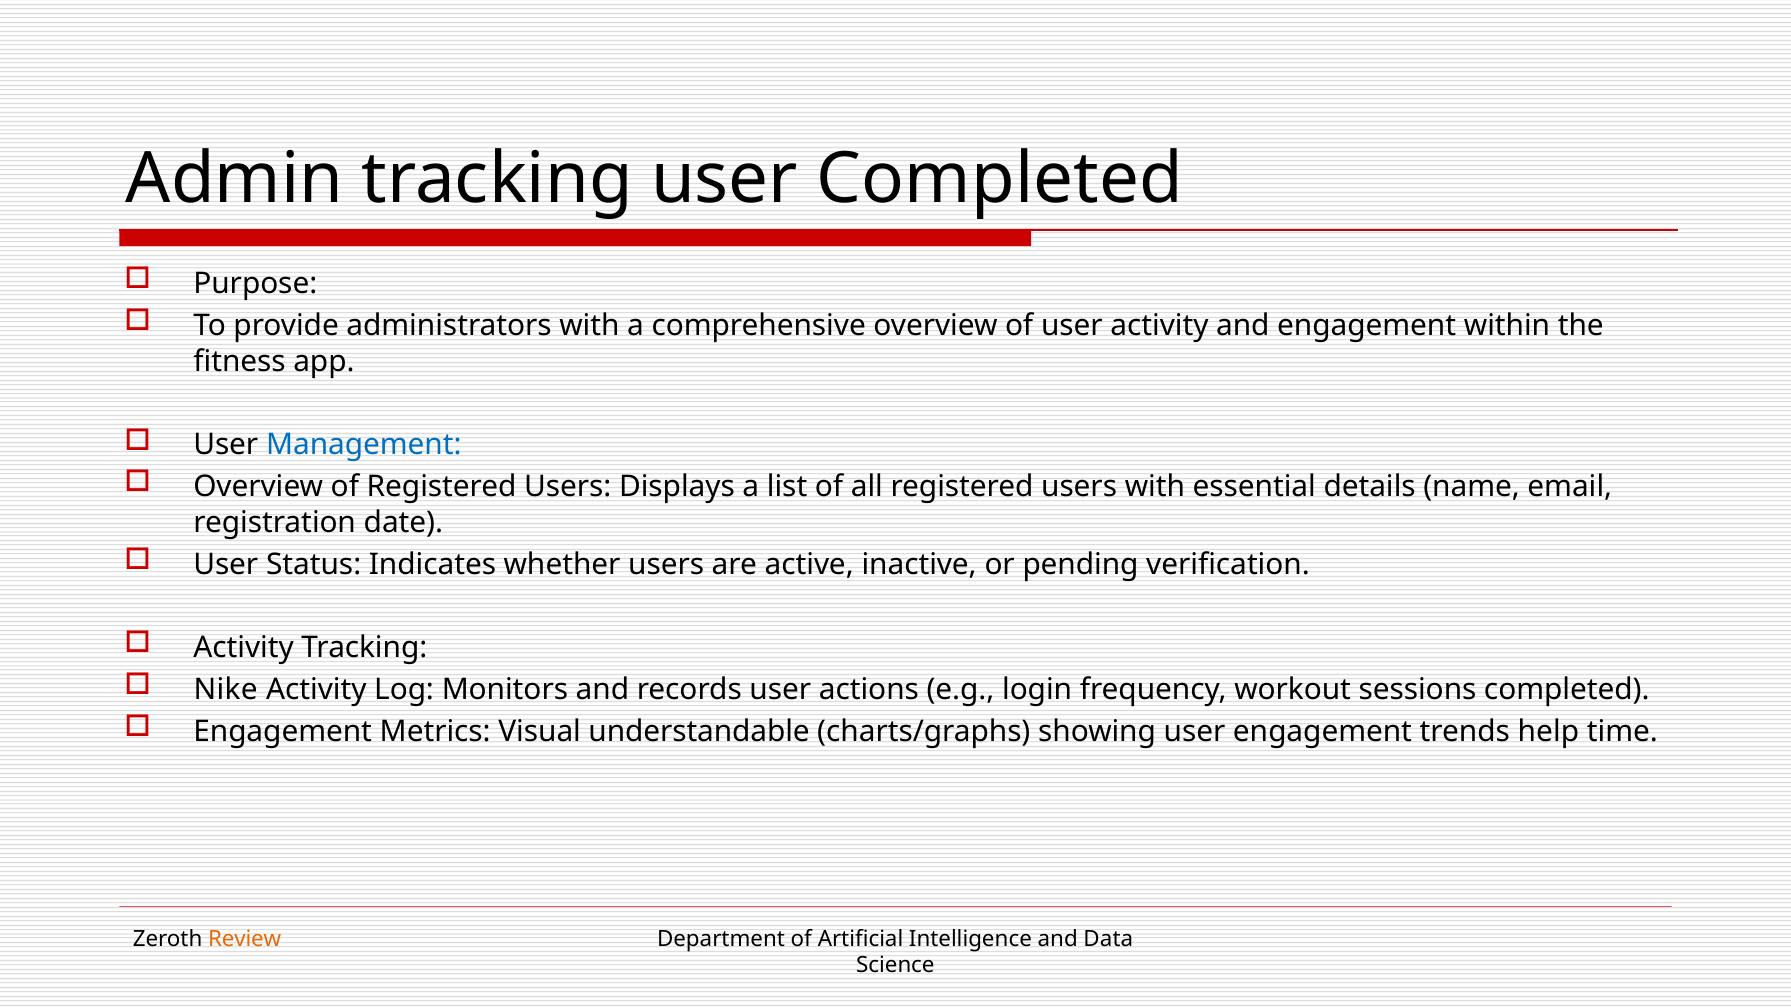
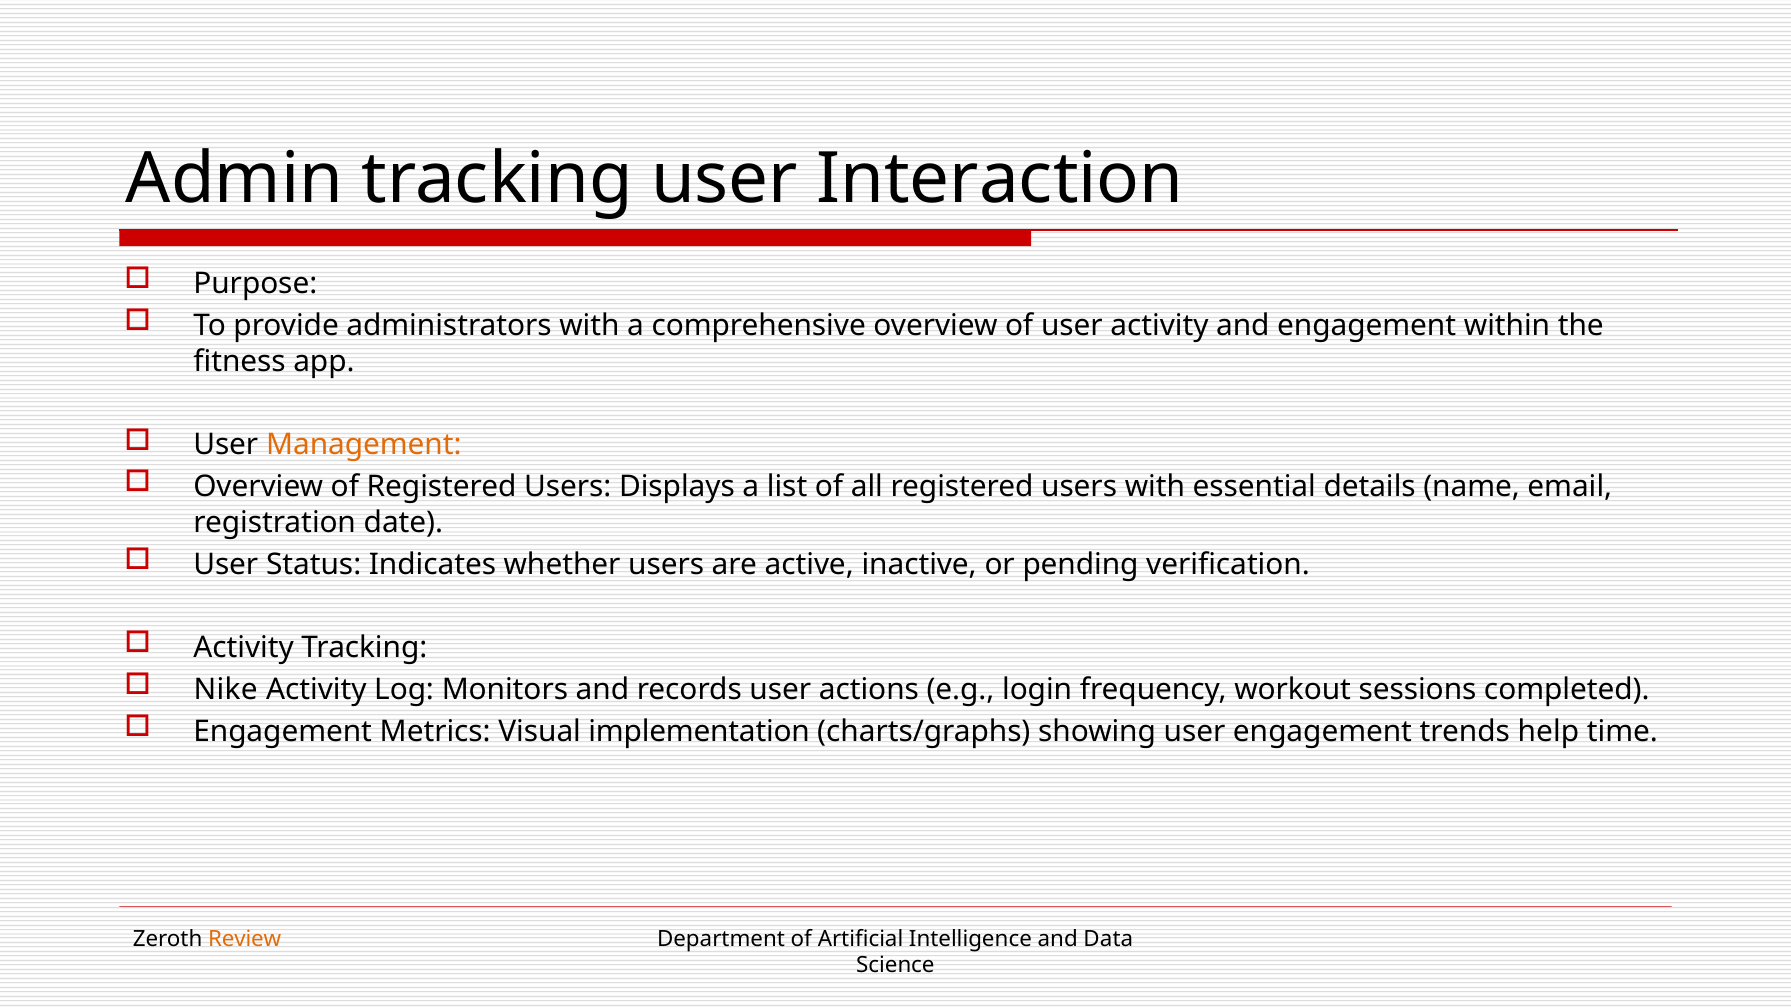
user Completed: Completed -> Interaction
Management colour: blue -> orange
understandable: understandable -> implementation
